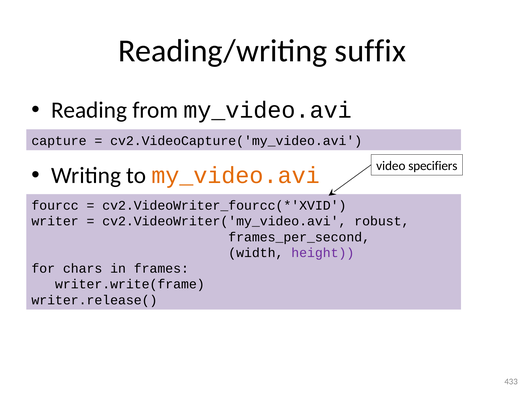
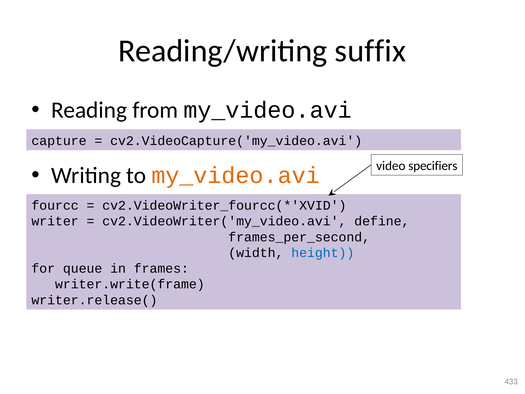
robust: robust -> define
height colour: purple -> blue
chars: chars -> queue
